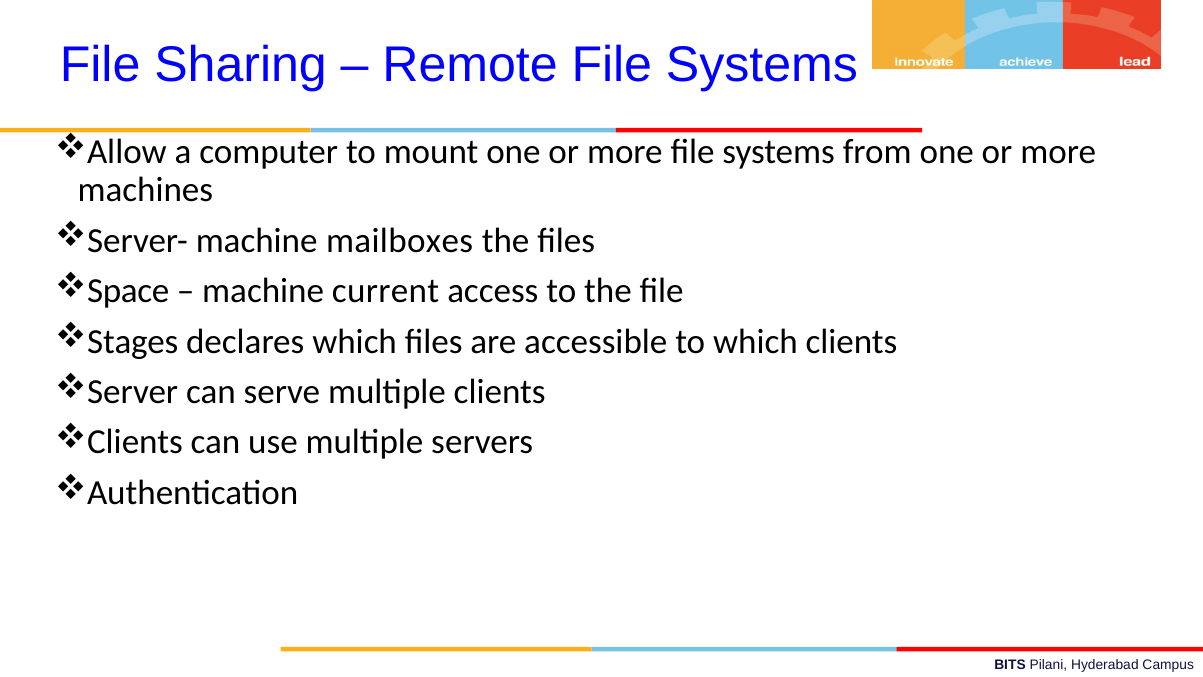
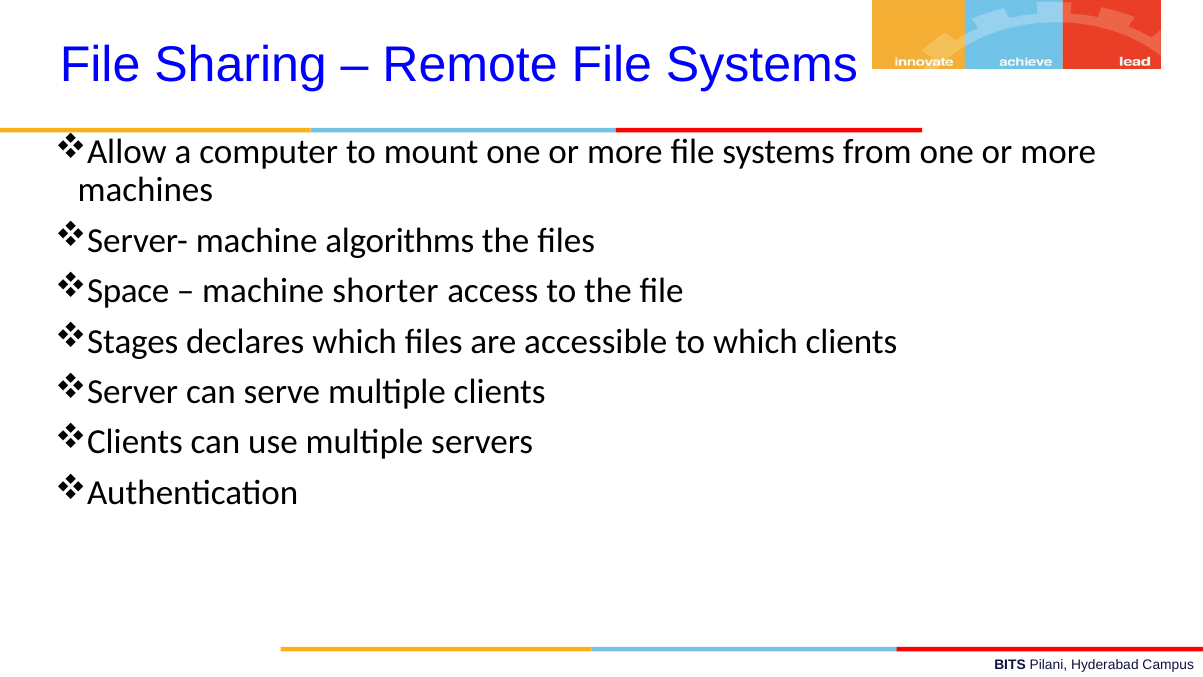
mailboxes: mailboxes -> algorithms
current: current -> shorter
